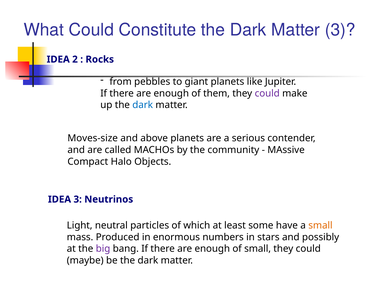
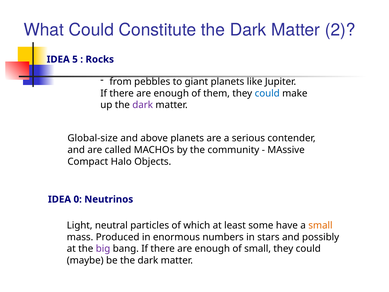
Matter 3: 3 -> 2
2: 2 -> 5
could at (267, 93) colour: purple -> blue
dark at (143, 105) colour: blue -> purple
Moves-size: Moves-size -> Global-size
IDEA 3: 3 -> 0
